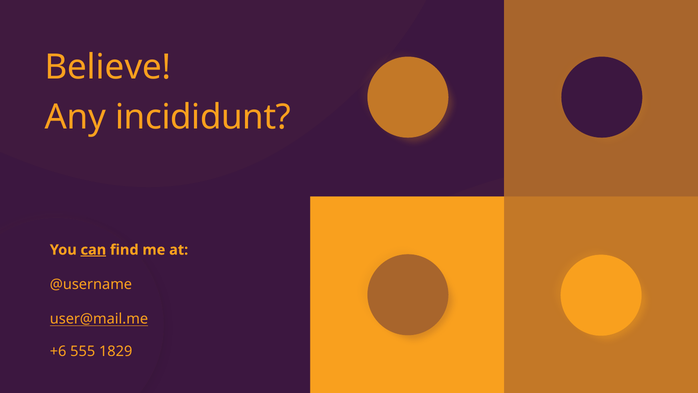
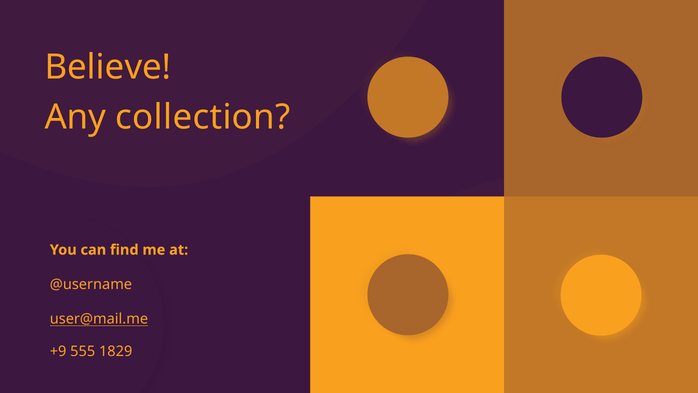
incididunt: incididunt -> collection
can underline: present -> none
+6: +6 -> +9
